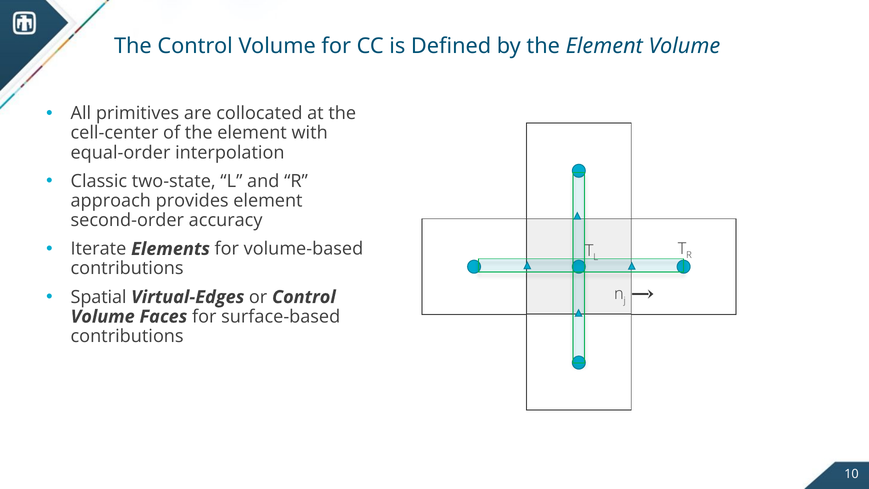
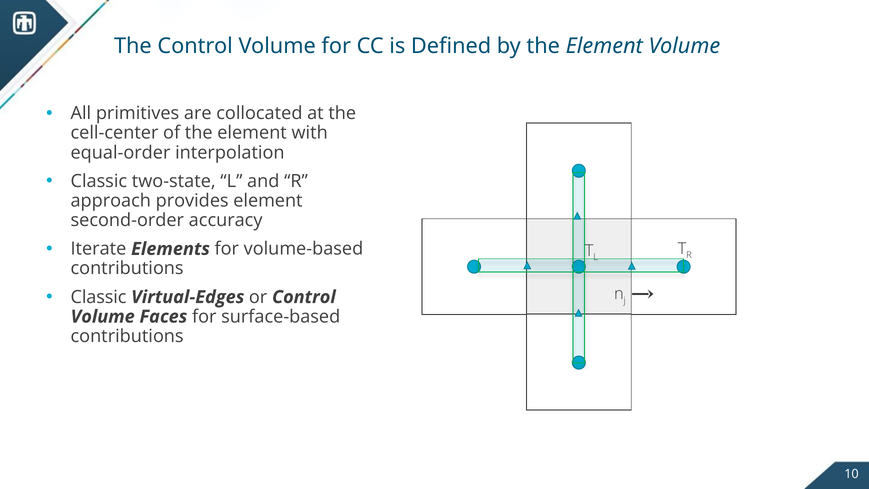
Spatial at (99, 297): Spatial -> Classic
